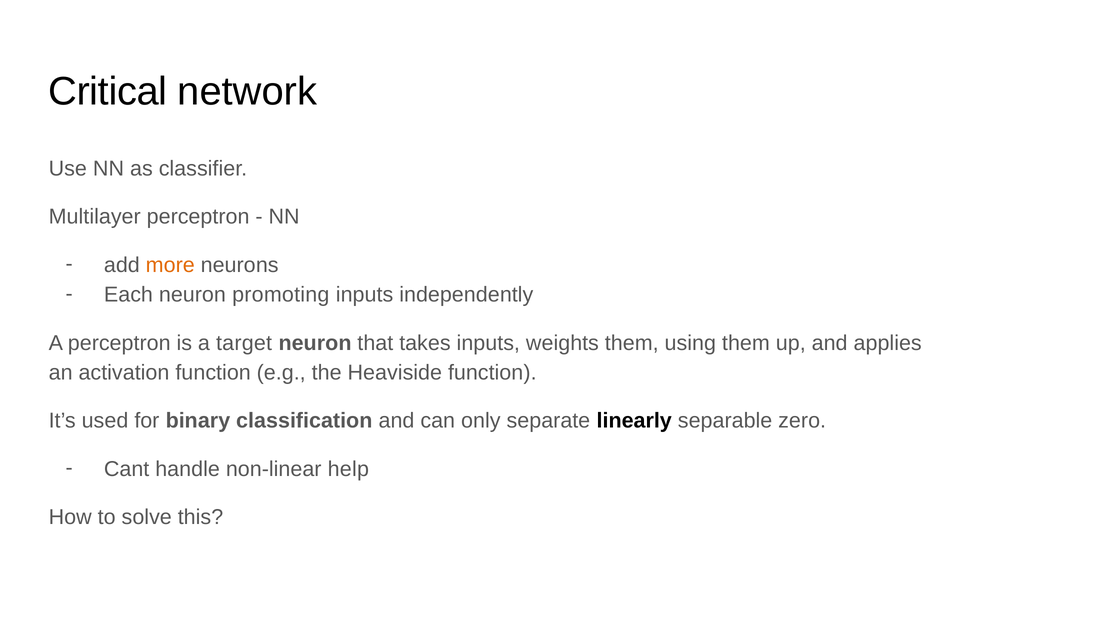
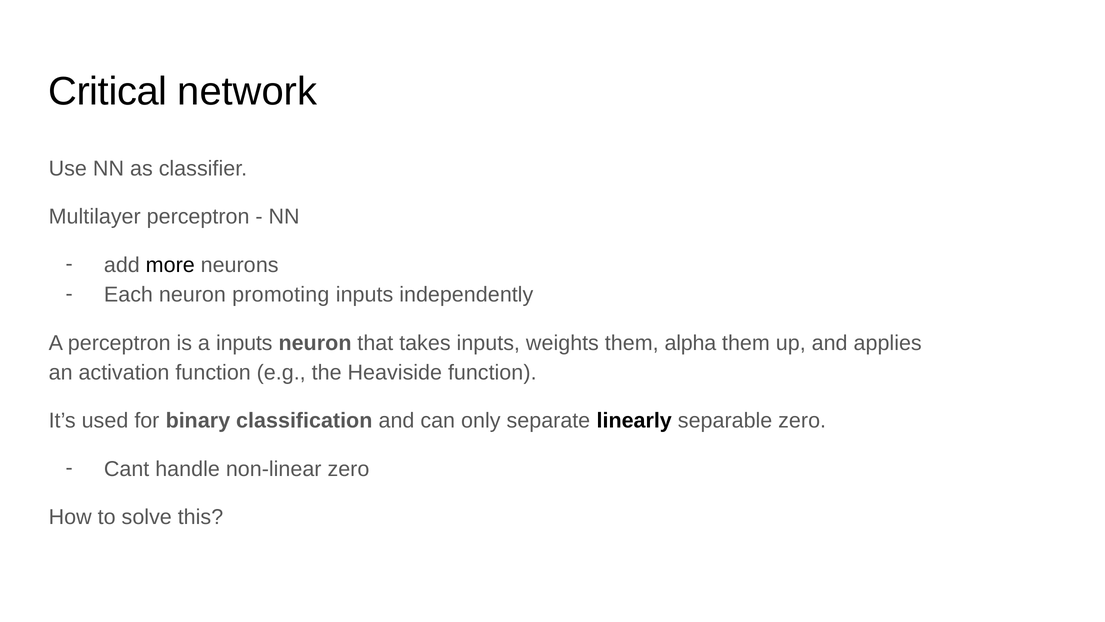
more colour: orange -> black
a target: target -> inputs
using: using -> alpha
non-linear help: help -> zero
